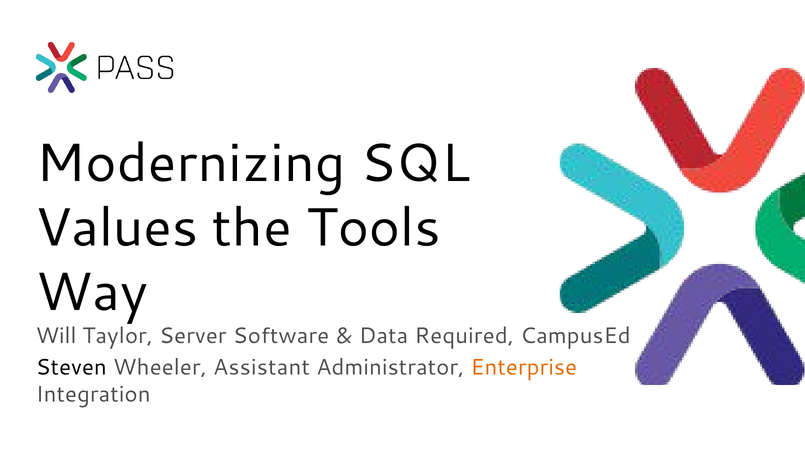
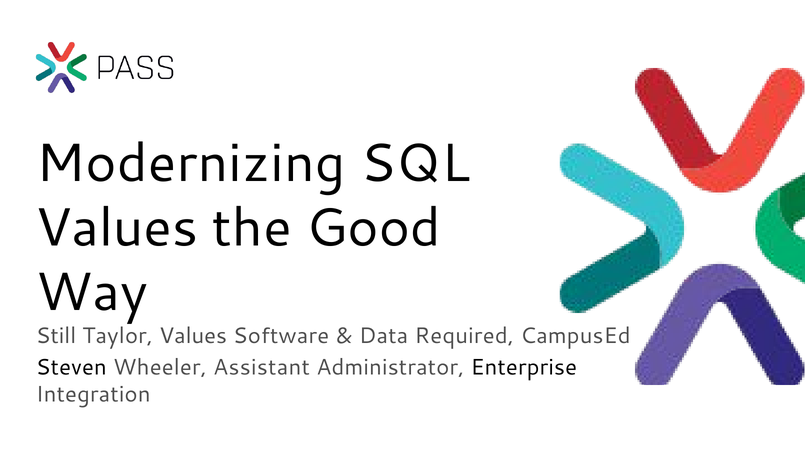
Tools: Tools -> Good
Will: Will -> Still
Taylor Server: Server -> Values
Enterprise colour: orange -> black
